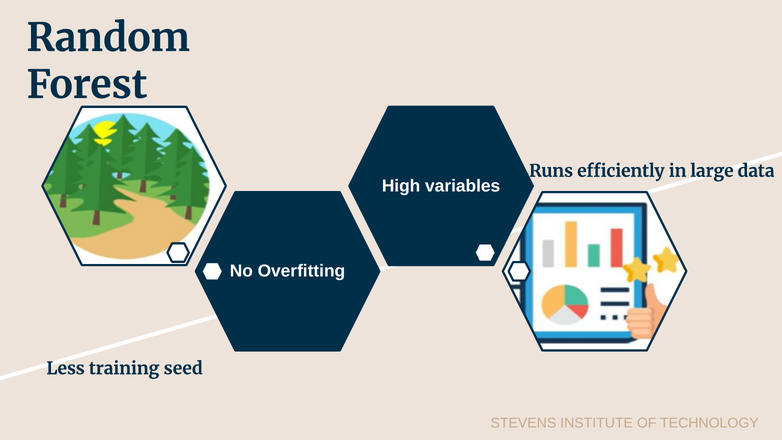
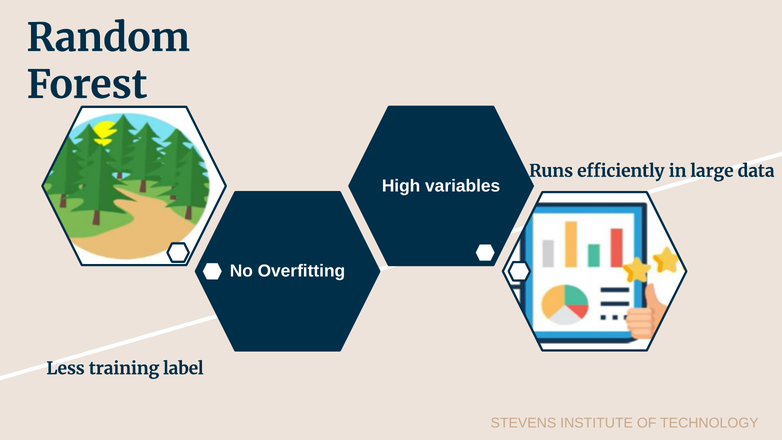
seed: seed -> label
